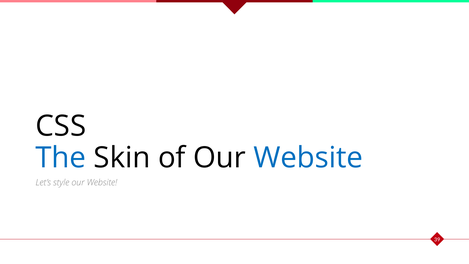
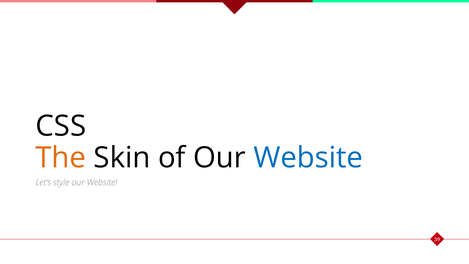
The colour: blue -> orange
